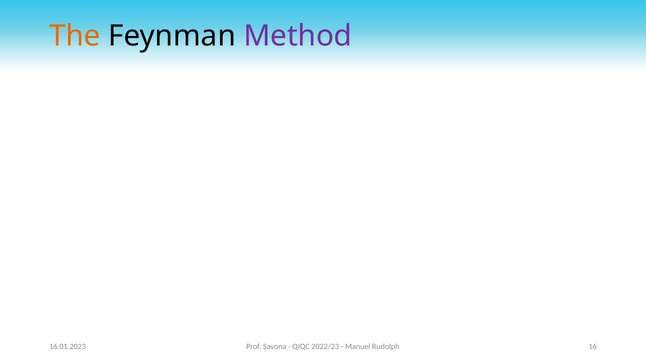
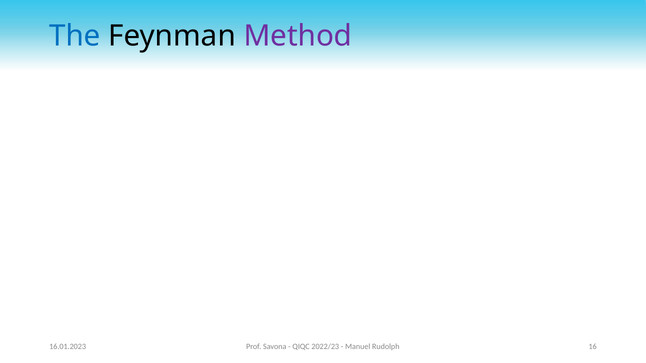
The colour: orange -> blue
